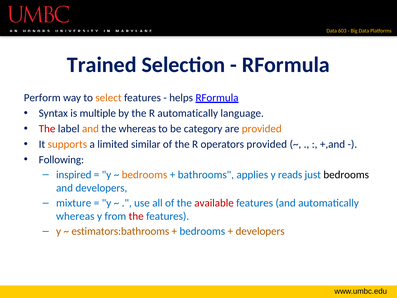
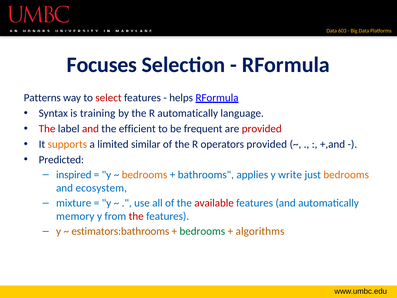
Trained: Trained -> Focuses
Perform: Perform -> Patterns
select colour: orange -> red
multiple: multiple -> training
and at (90, 129) colour: orange -> red
the whereas: whereas -> efficient
category: category -> frequent
provided at (262, 129) colour: orange -> red
Following: Following -> Predicted
reads: reads -> write
bedrooms at (346, 175) colour: black -> orange
and developers: developers -> ecosystem
whereas at (75, 216): whereas -> memory
bedrooms at (202, 231) colour: blue -> green
developers at (260, 231): developers -> algorithms
